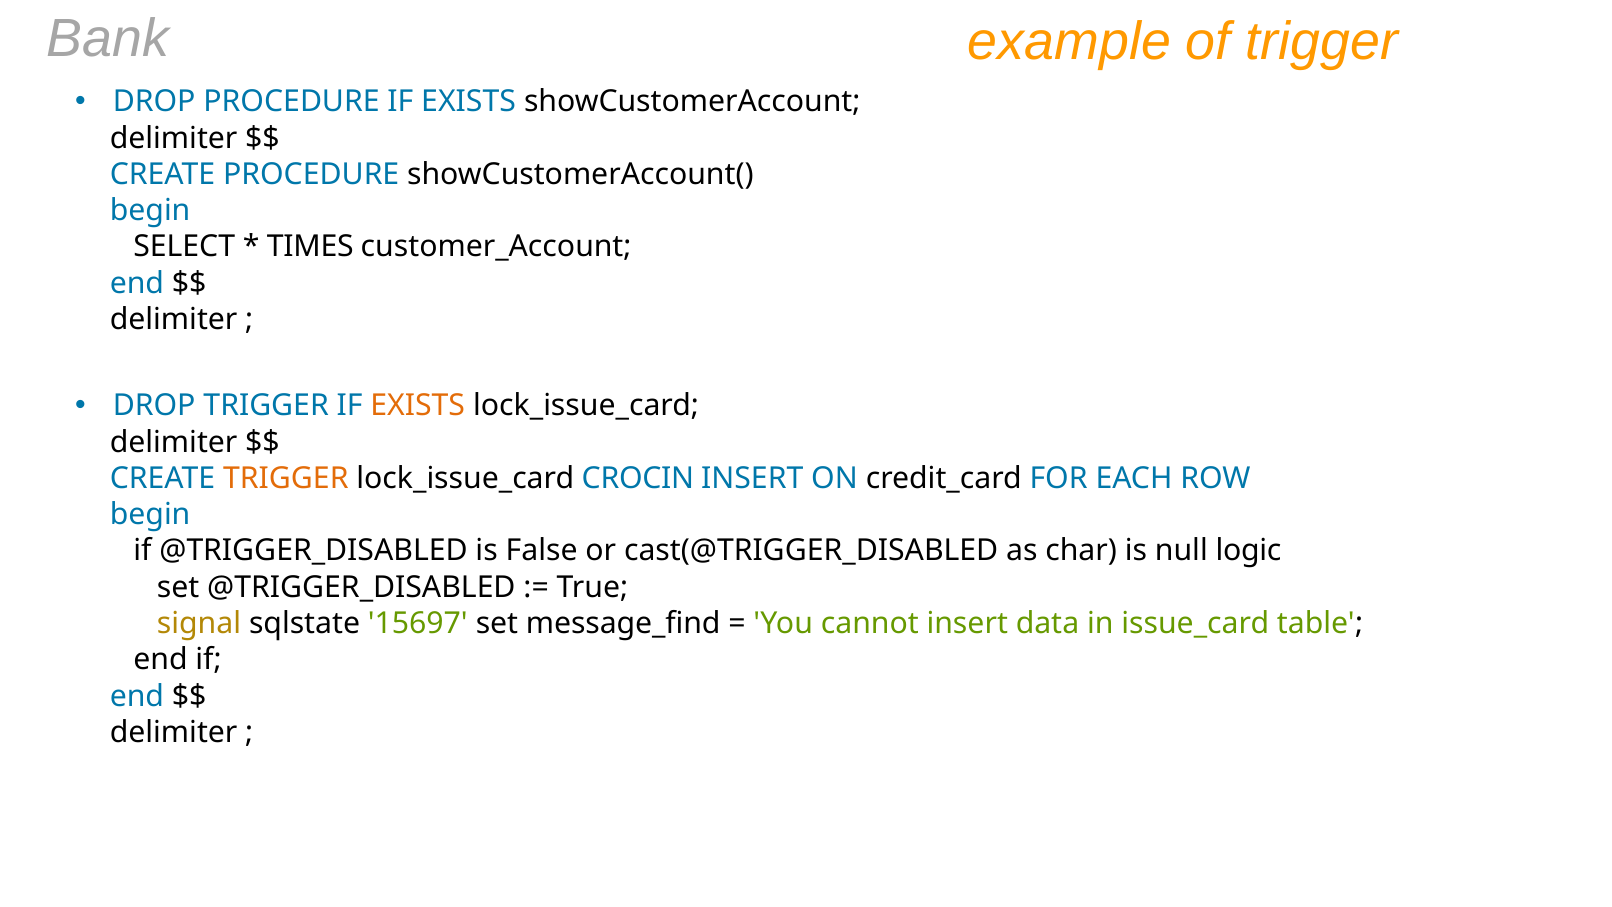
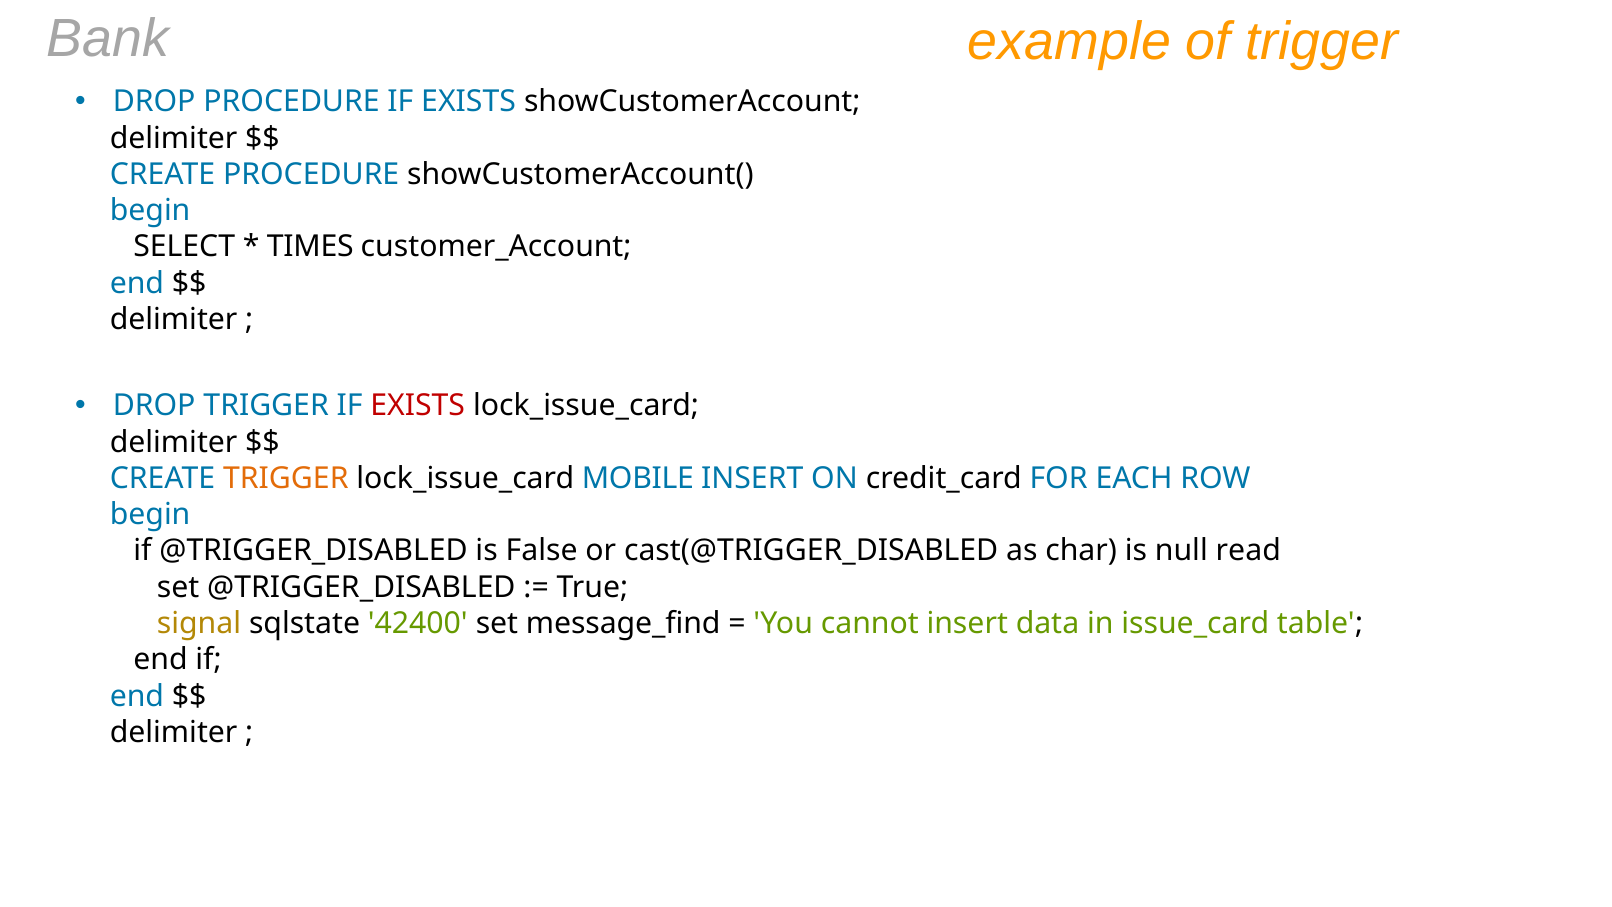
EXISTS at (418, 406) colour: orange -> red
CROCIN: CROCIN -> MOBILE
logic: logic -> read
15697: 15697 -> 42400
